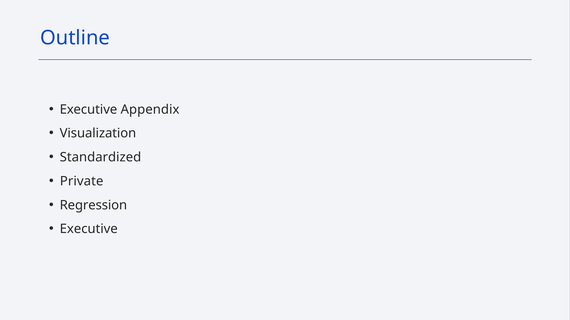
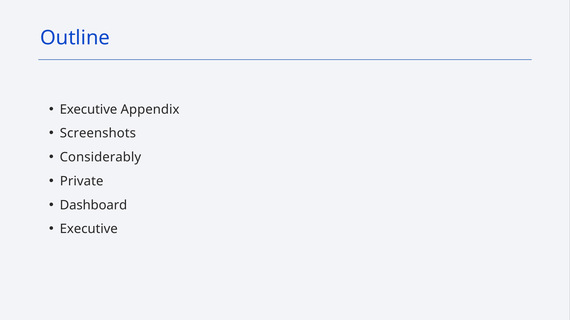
Visualization: Visualization -> Screenshots
Standardized: Standardized -> Considerably
Regression: Regression -> Dashboard
